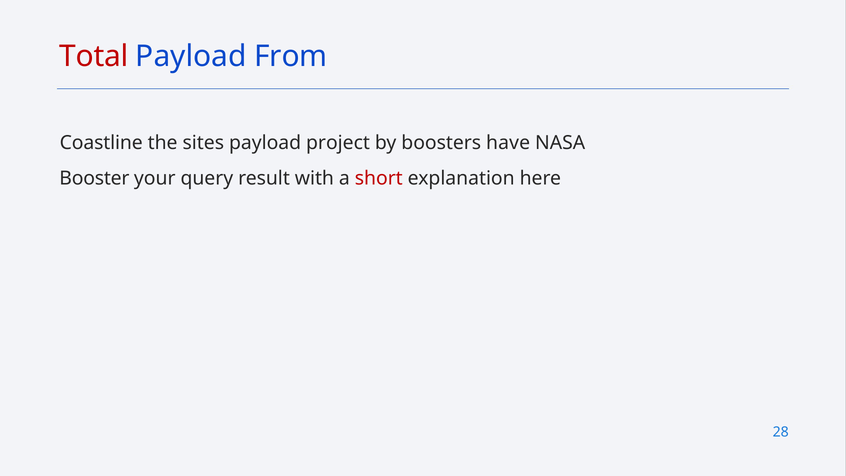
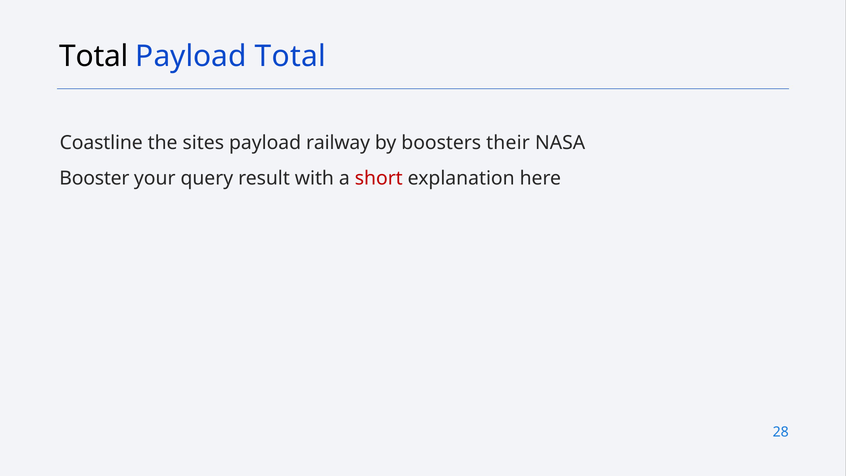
Total at (94, 57) colour: red -> black
Payload From: From -> Total
project: project -> railway
have: have -> their
